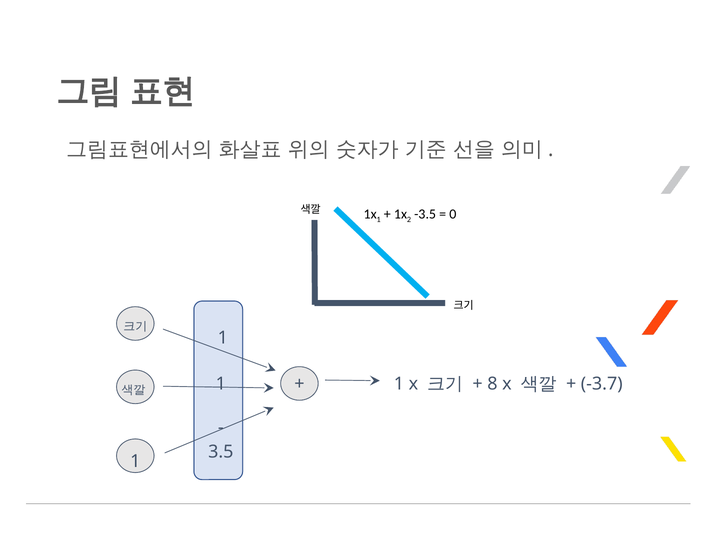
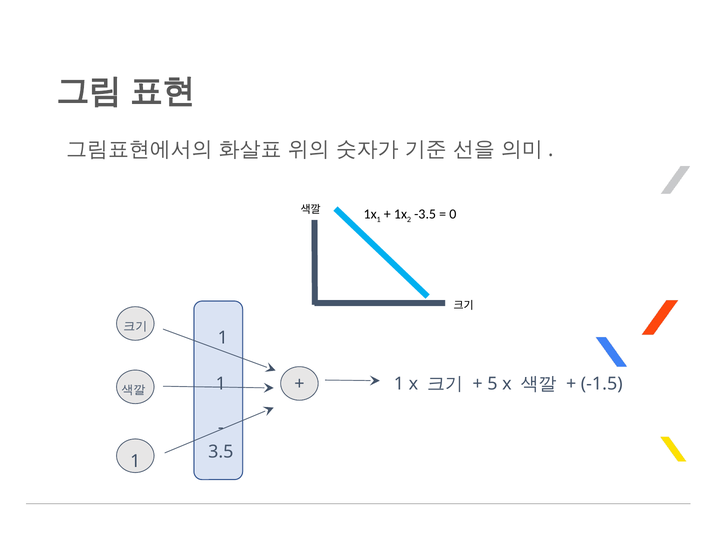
8: 8 -> 5
-3.7: -3.7 -> -1.5
